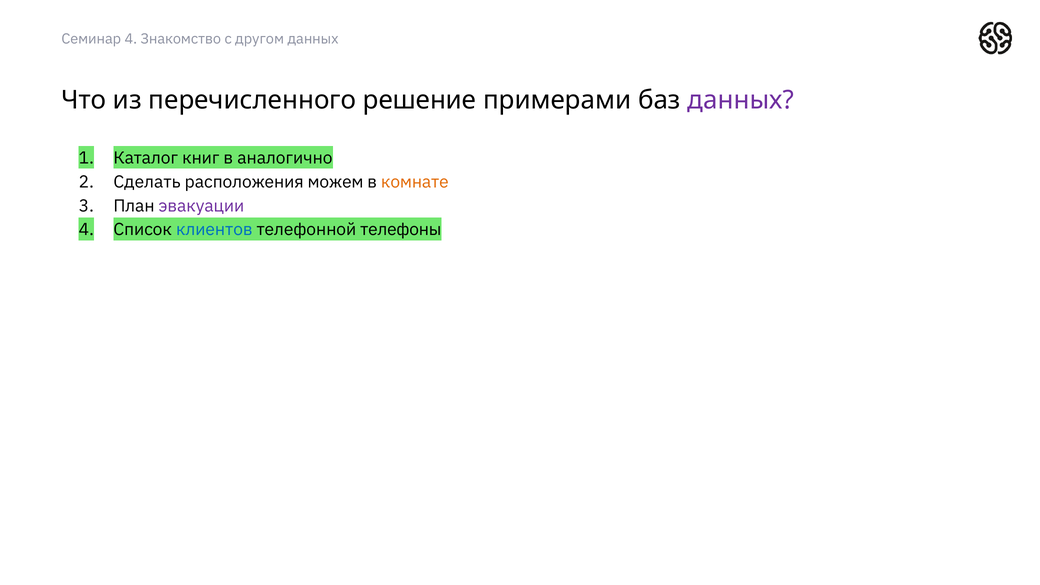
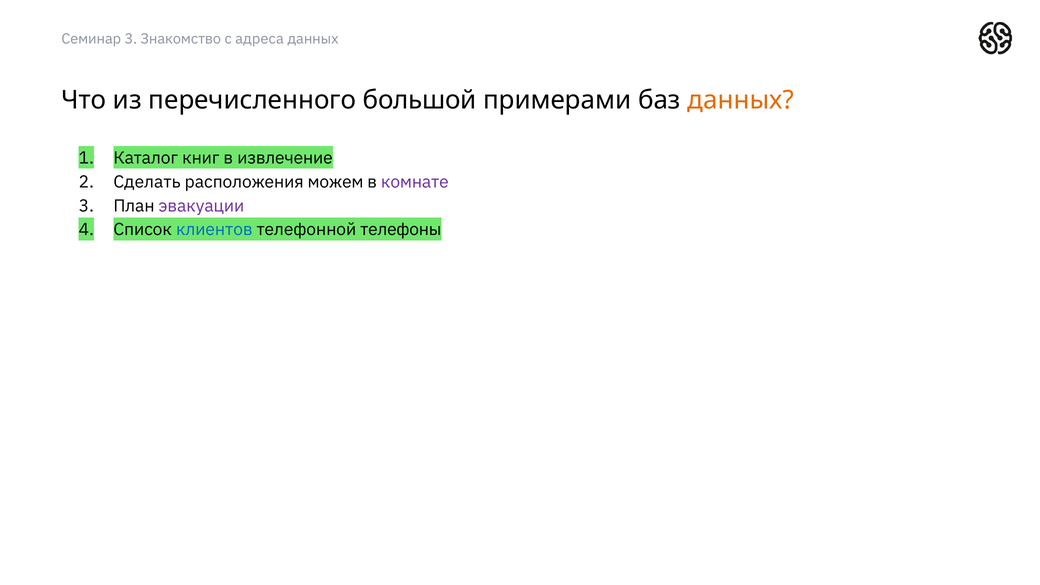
Семинар 4: 4 -> 3
другом: другом -> адреса
решение: решение -> большой
данных at (741, 100) colour: purple -> orange
аналогично: аналогично -> извлечение
комнате colour: orange -> purple
